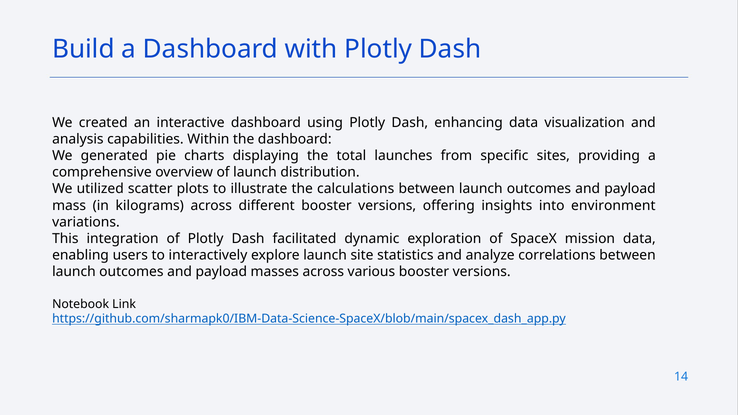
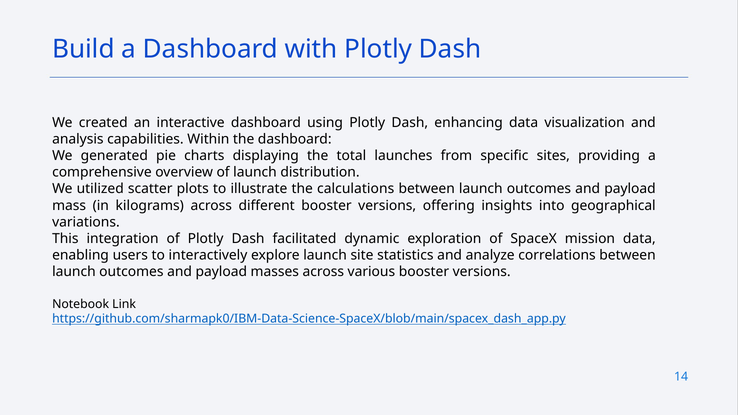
environment: environment -> geographical
